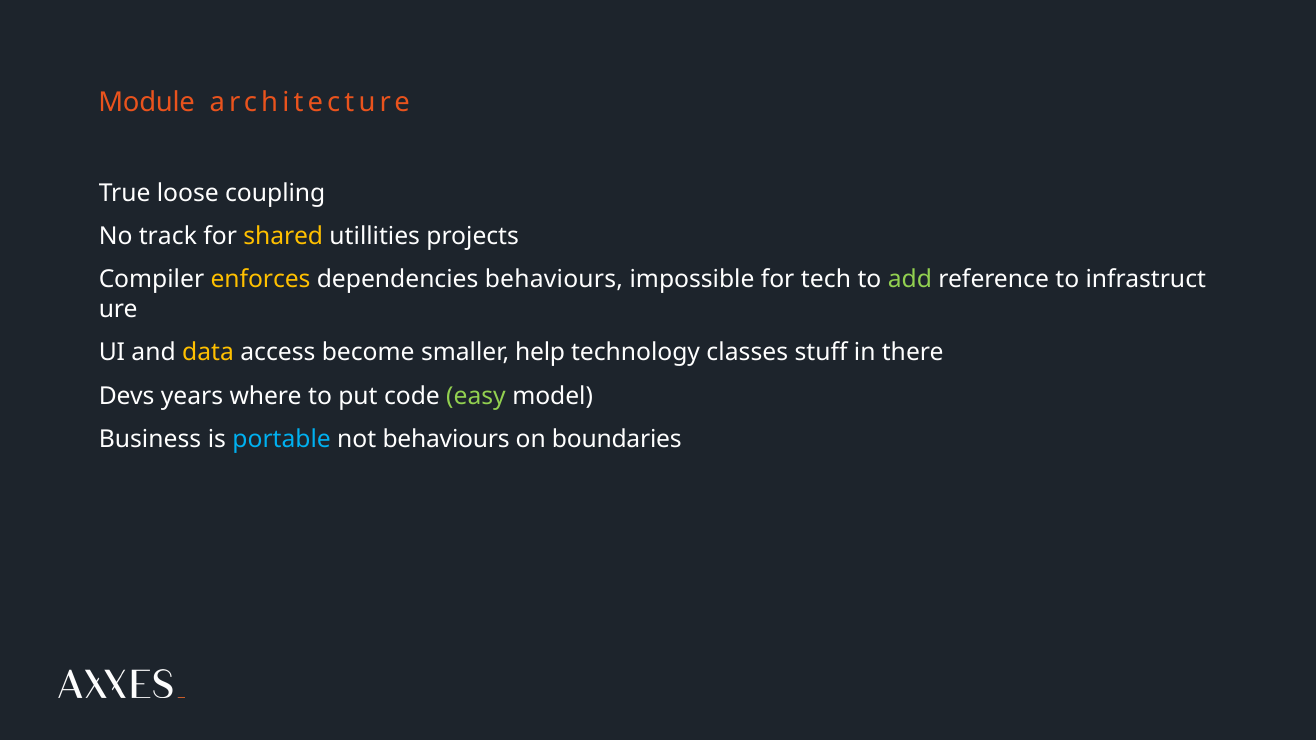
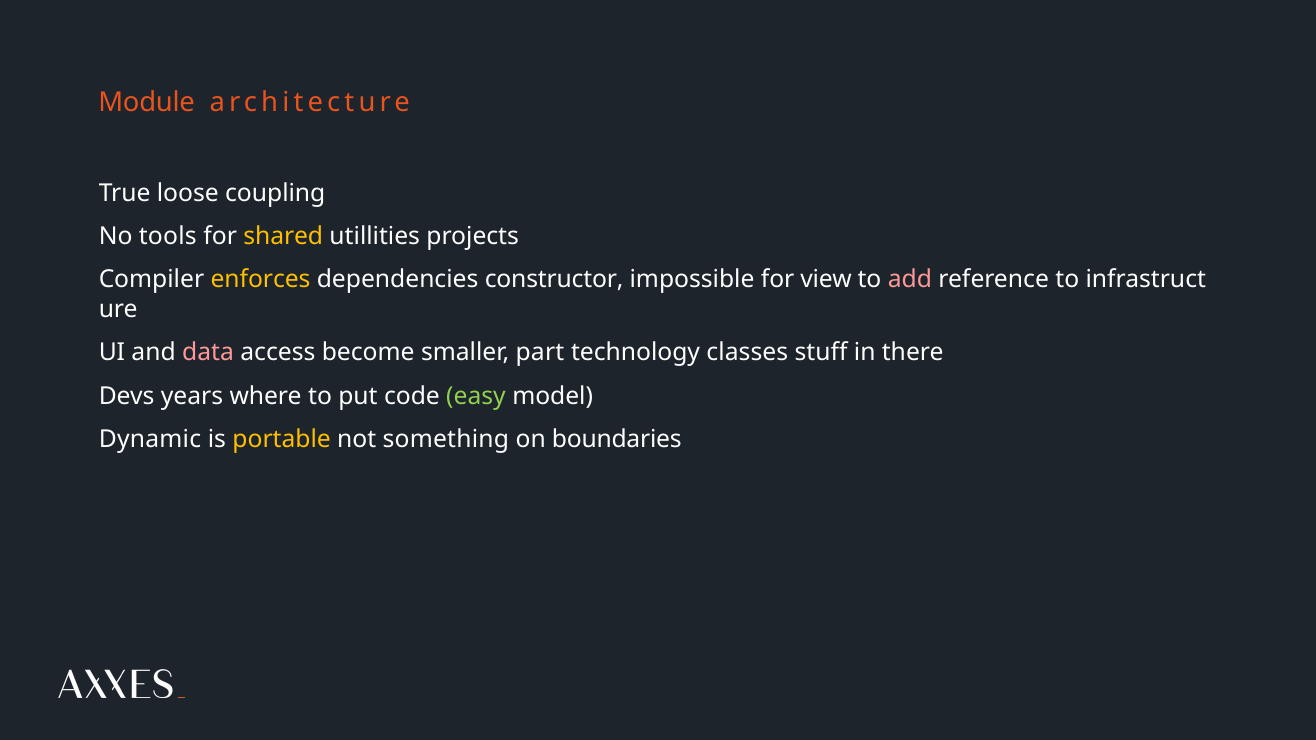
track: track -> tools
dependencies behaviours: behaviours -> constructor
tech: tech -> view
add colour: light green -> pink
data colour: yellow -> pink
help: help -> part
Business: Business -> Dynamic
portable colour: light blue -> yellow
not behaviours: behaviours -> something
